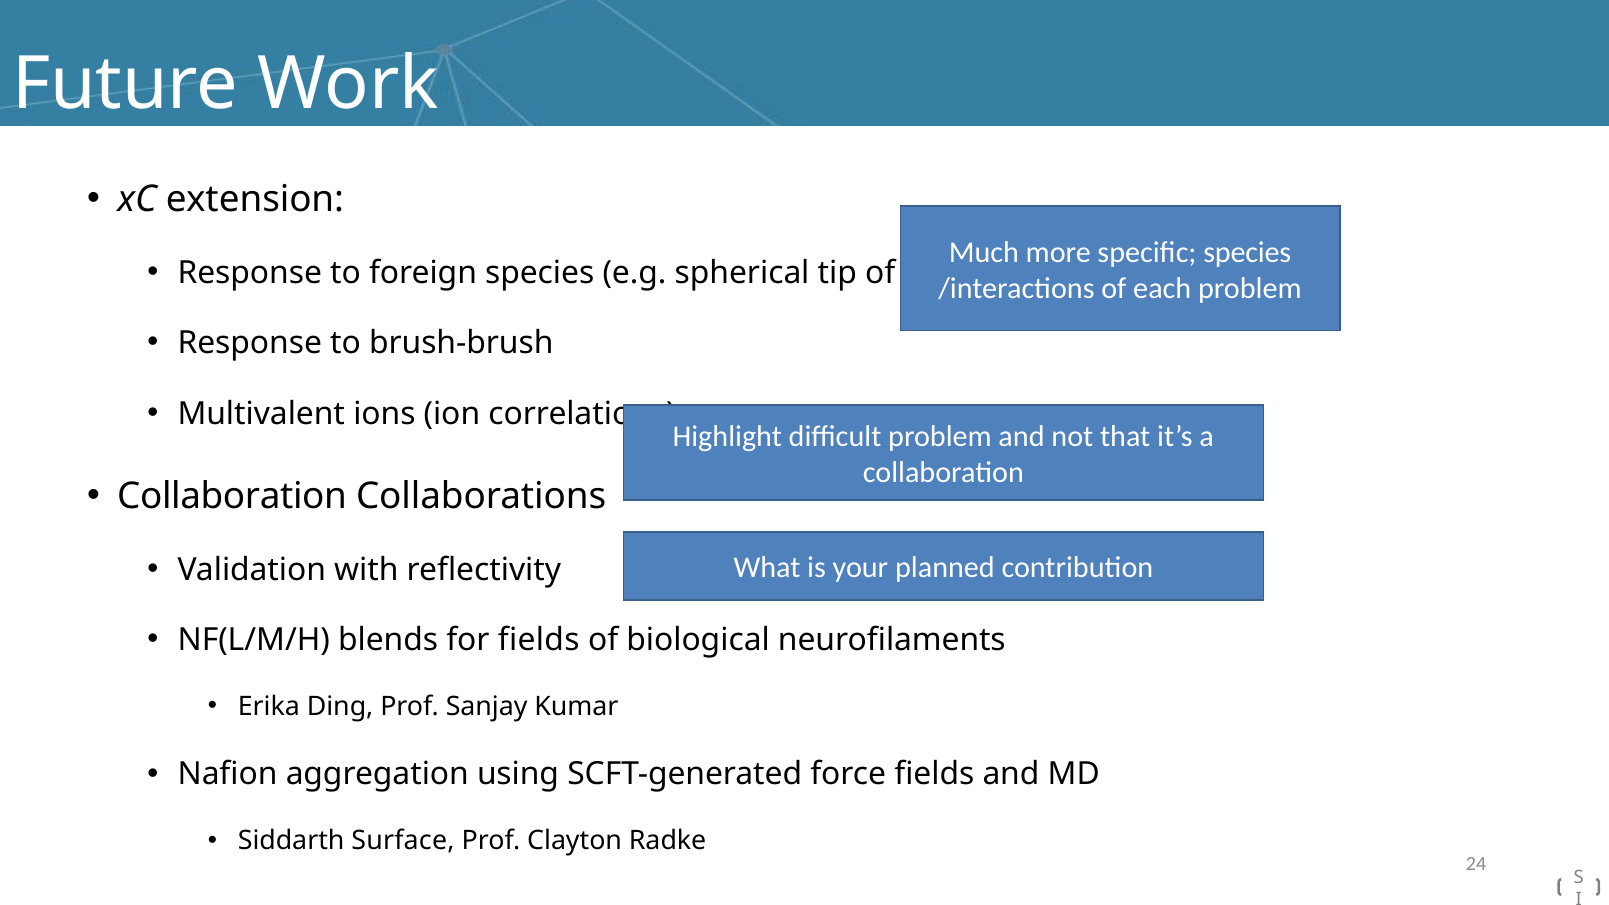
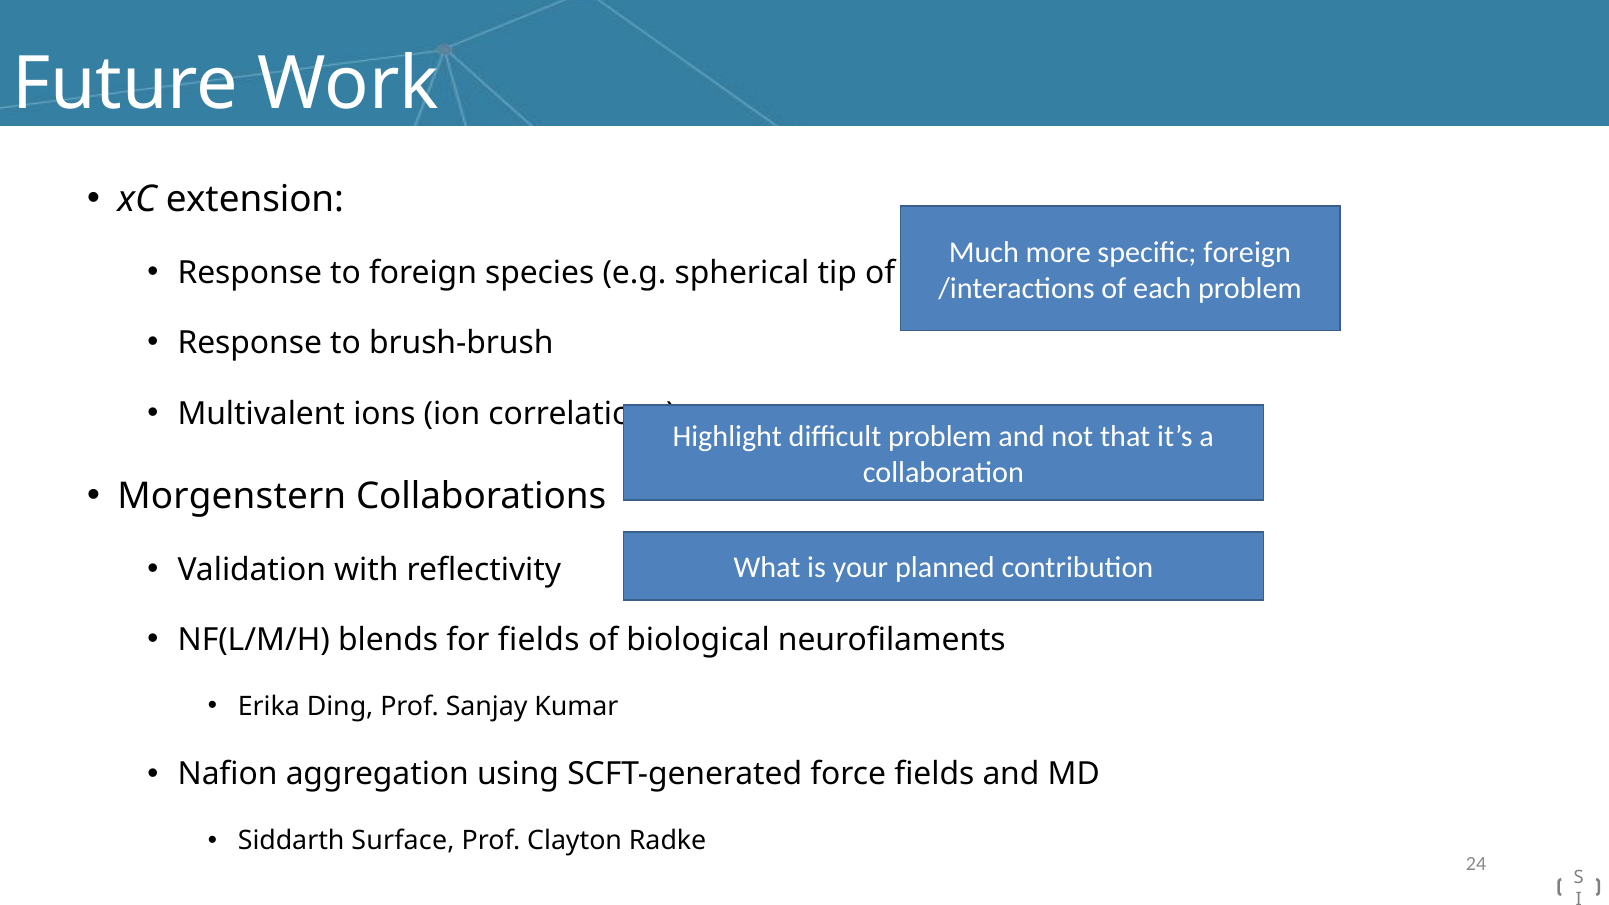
specific species: species -> foreign
Collaboration at (232, 497): Collaboration -> Morgenstern
